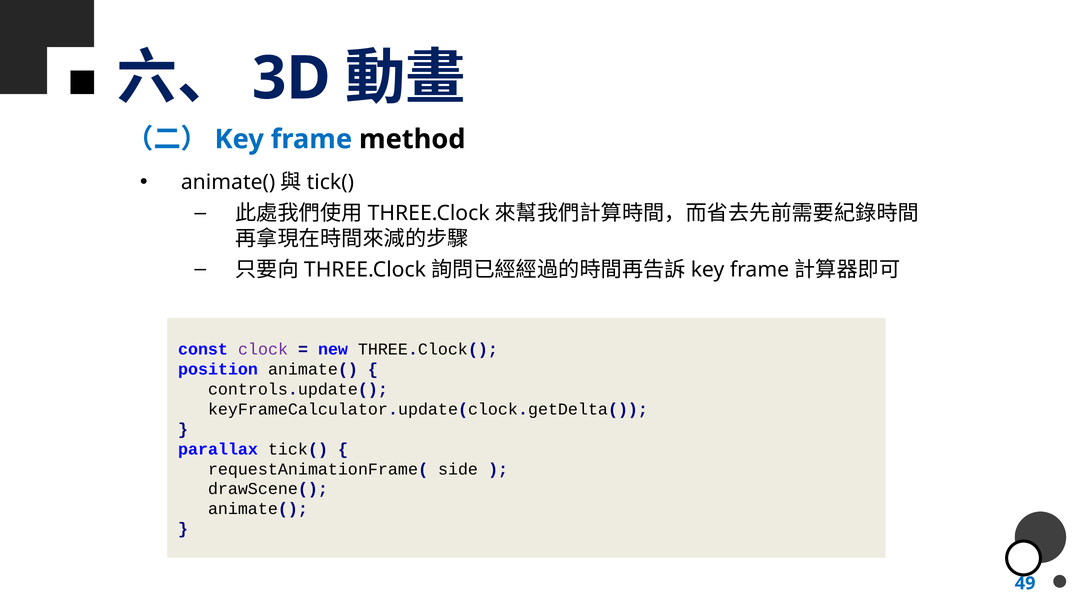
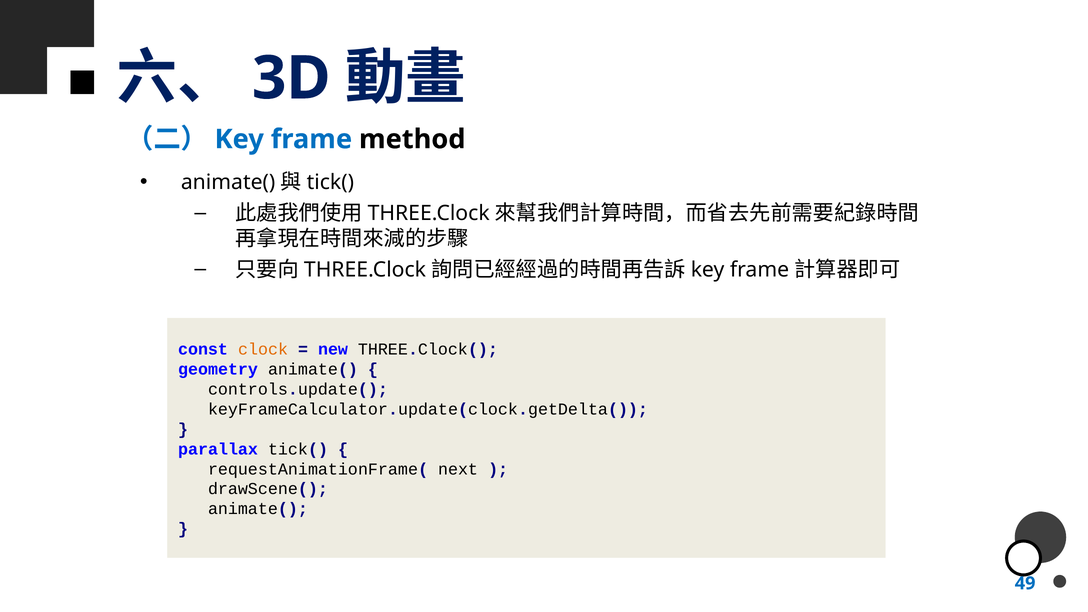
clock colour: purple -> orange
position: position -> geometry
side: side -> next
